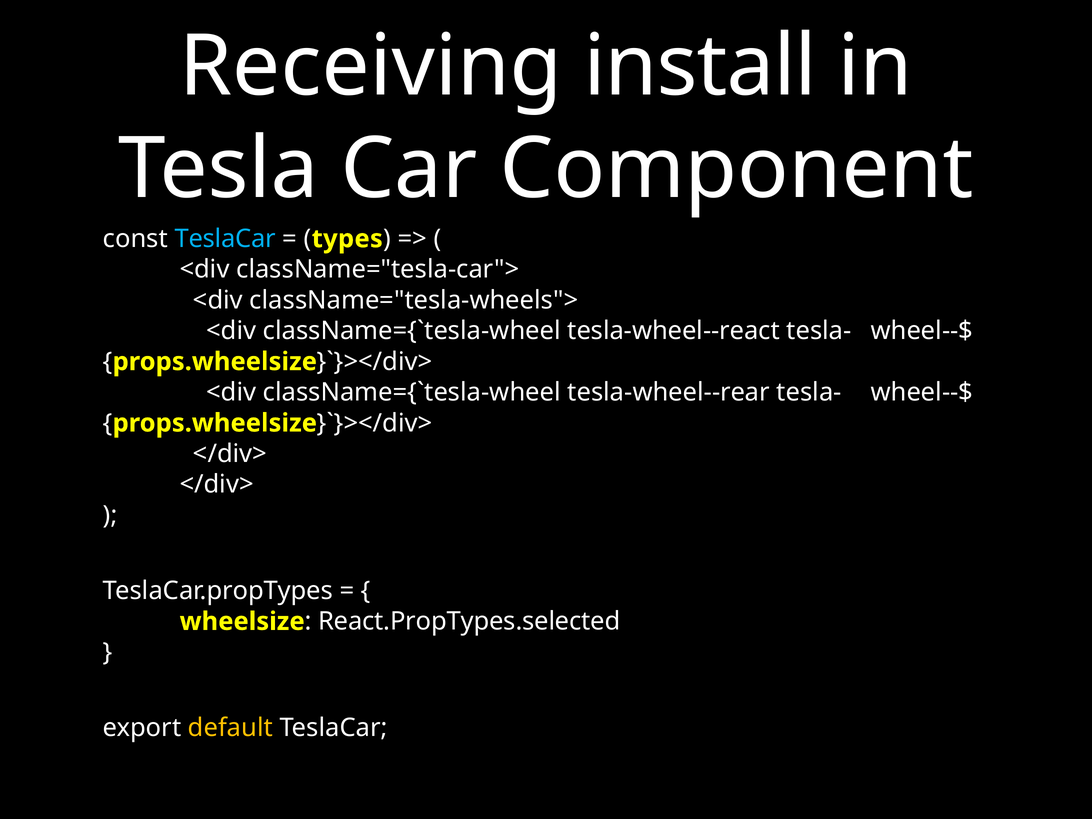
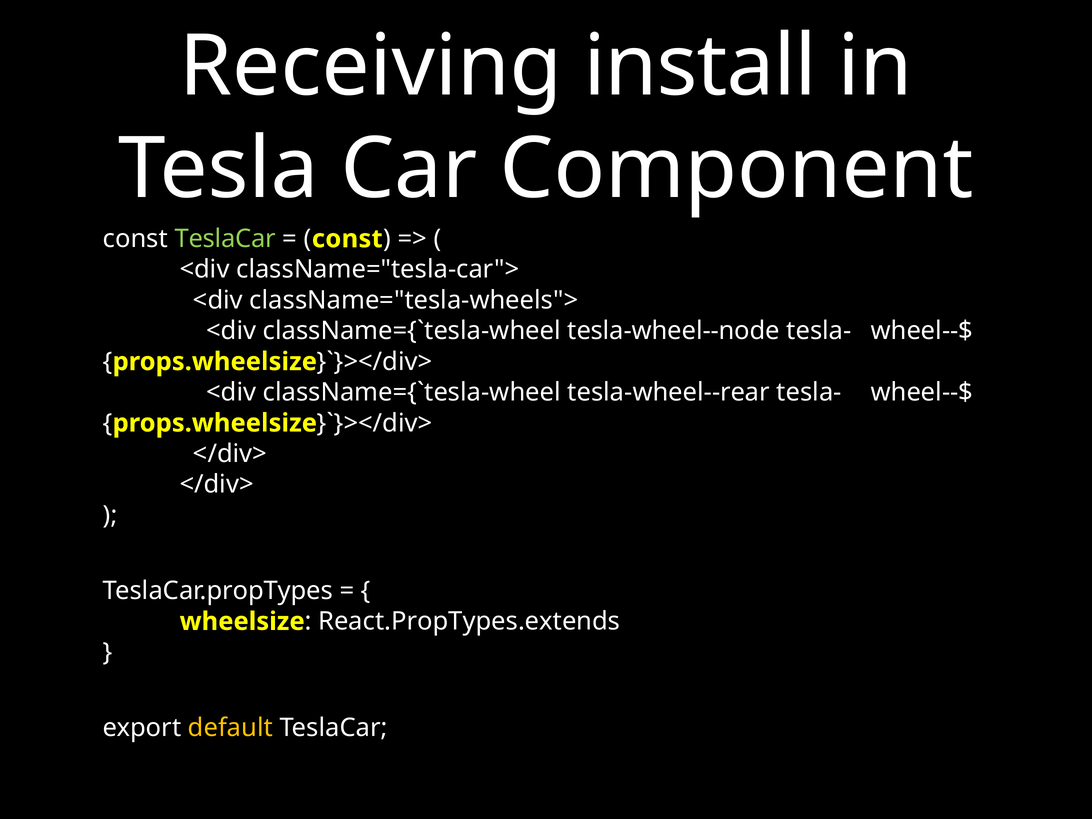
TeslaCar at (225, 239) colour: light blue -> light green
types at (347, 239): types -> const
tesla-wheel--react: tesla-wheel--react -> tesla-wheel--node
React.PropTypes.selected: React.PropTypes.selected -> React.PropTypes.extends
